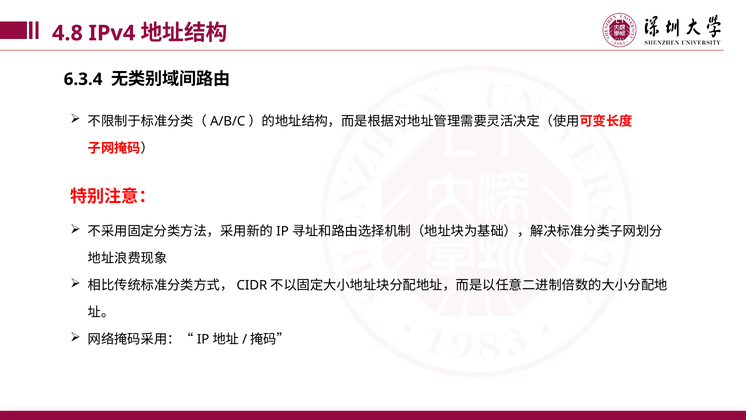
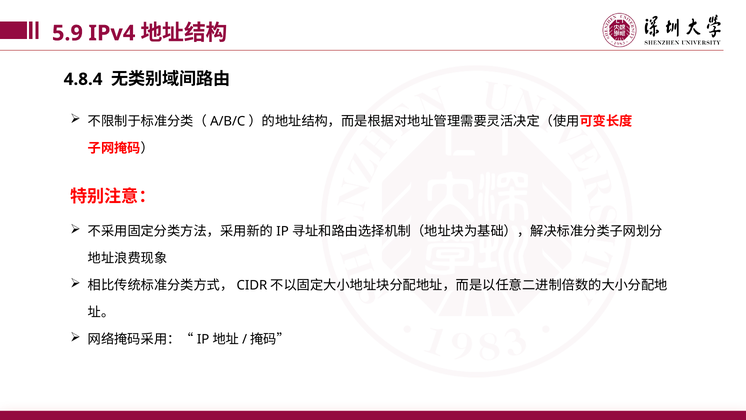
4.8: 4.8 -> 5.9
6.3.4: 6.3.4 -> 4.8.4
